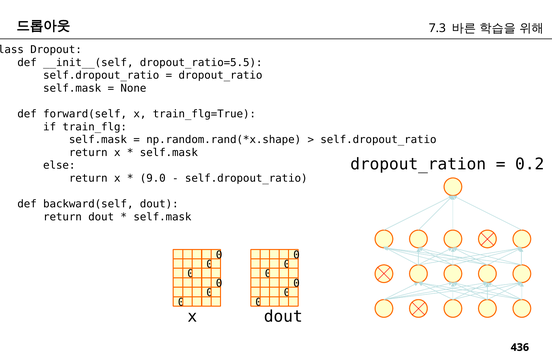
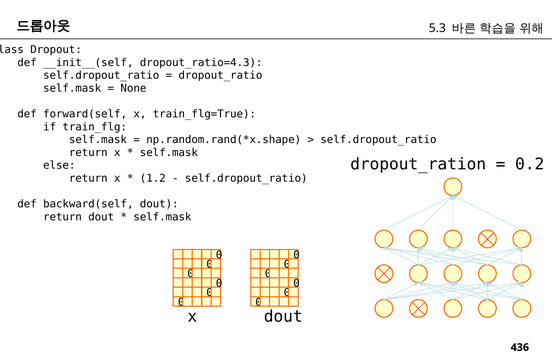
7.3: 7.3 -> 5.3
dropout_ratio=5.5: dropout_ratio=5.5 -> dropout_ratio=4.3
9.0: 9.0 -> 1.2
